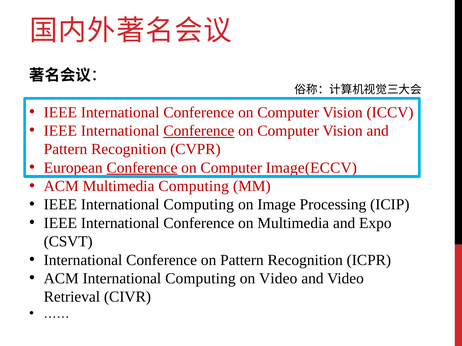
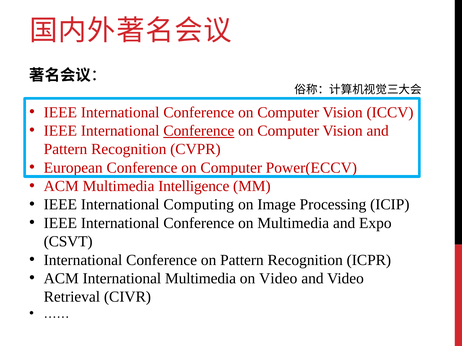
Conference at (142, 168) underline: present -> none
Image(ECCV: Image(ECCV -> Power(ECCV
Multimedia Computing: Computing -> Intelligence
ACM International Computing: Computing -> Multimedia
